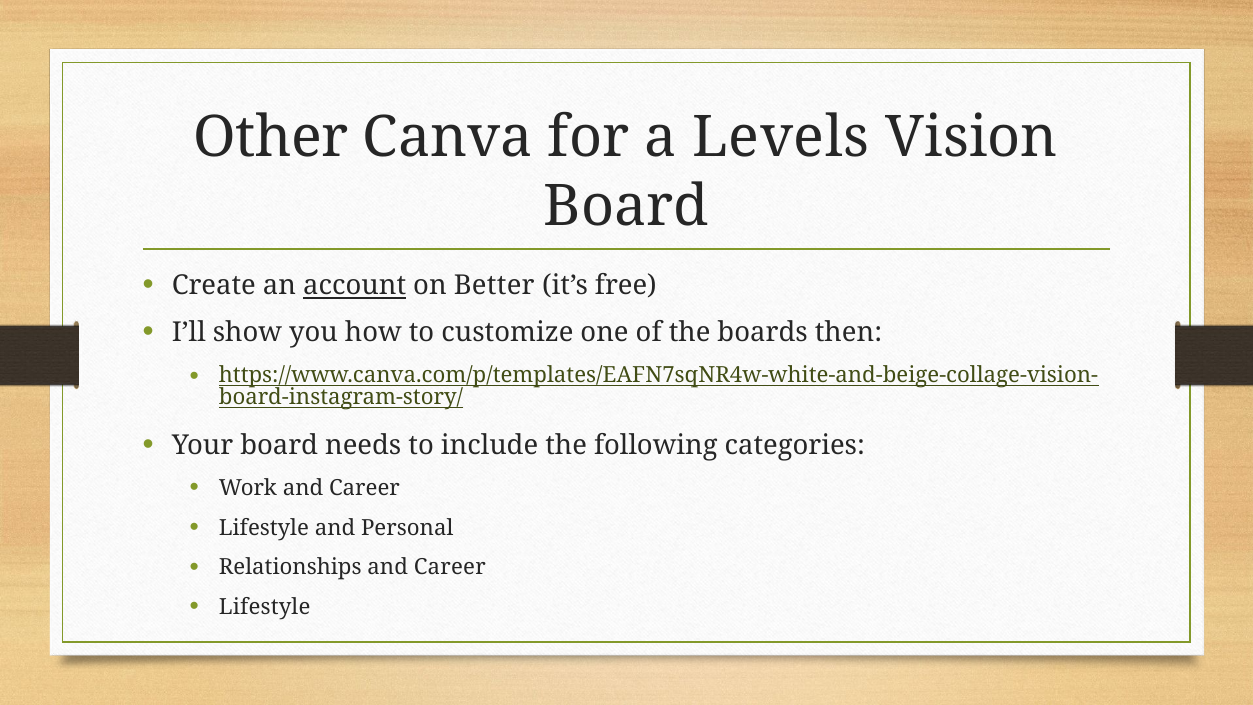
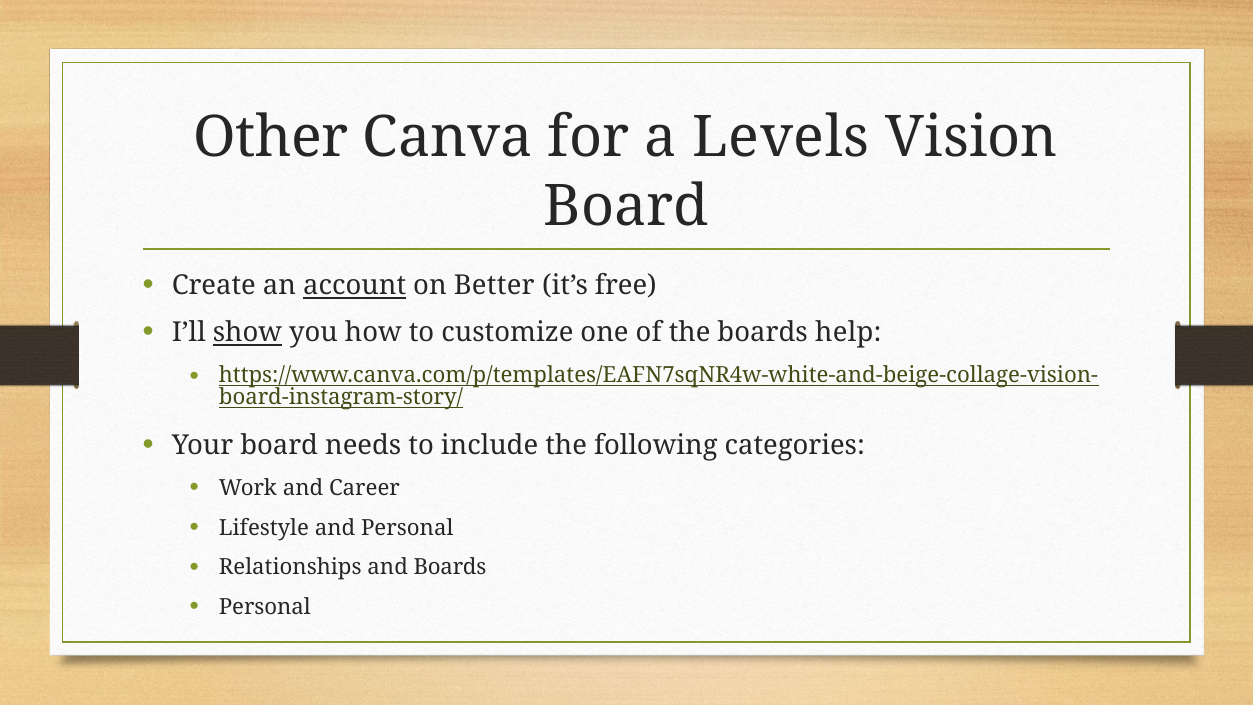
show underline: none -> present
then: then -> help
Relationships and Career: Career -> Boards
Lifestyle at (265, 607): Lifestyle -> Personal
